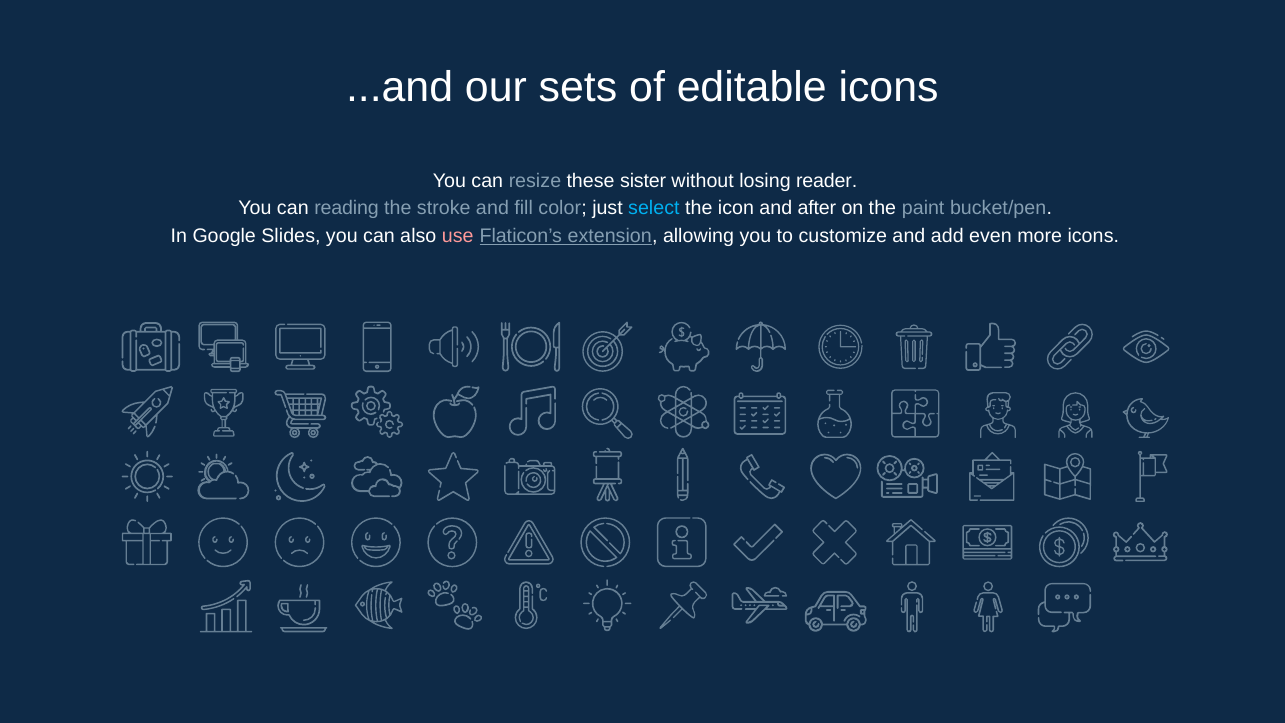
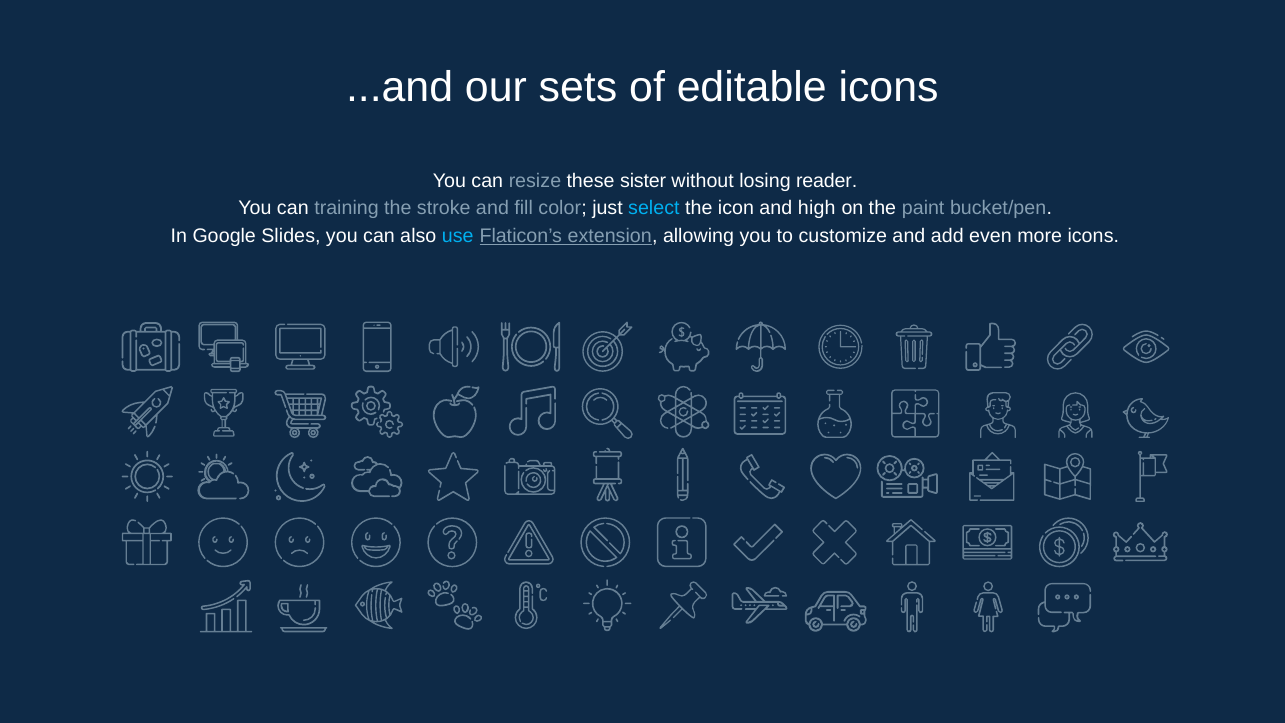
reading: reading -> training
after: after -> high
use colour: pink -> light blue
